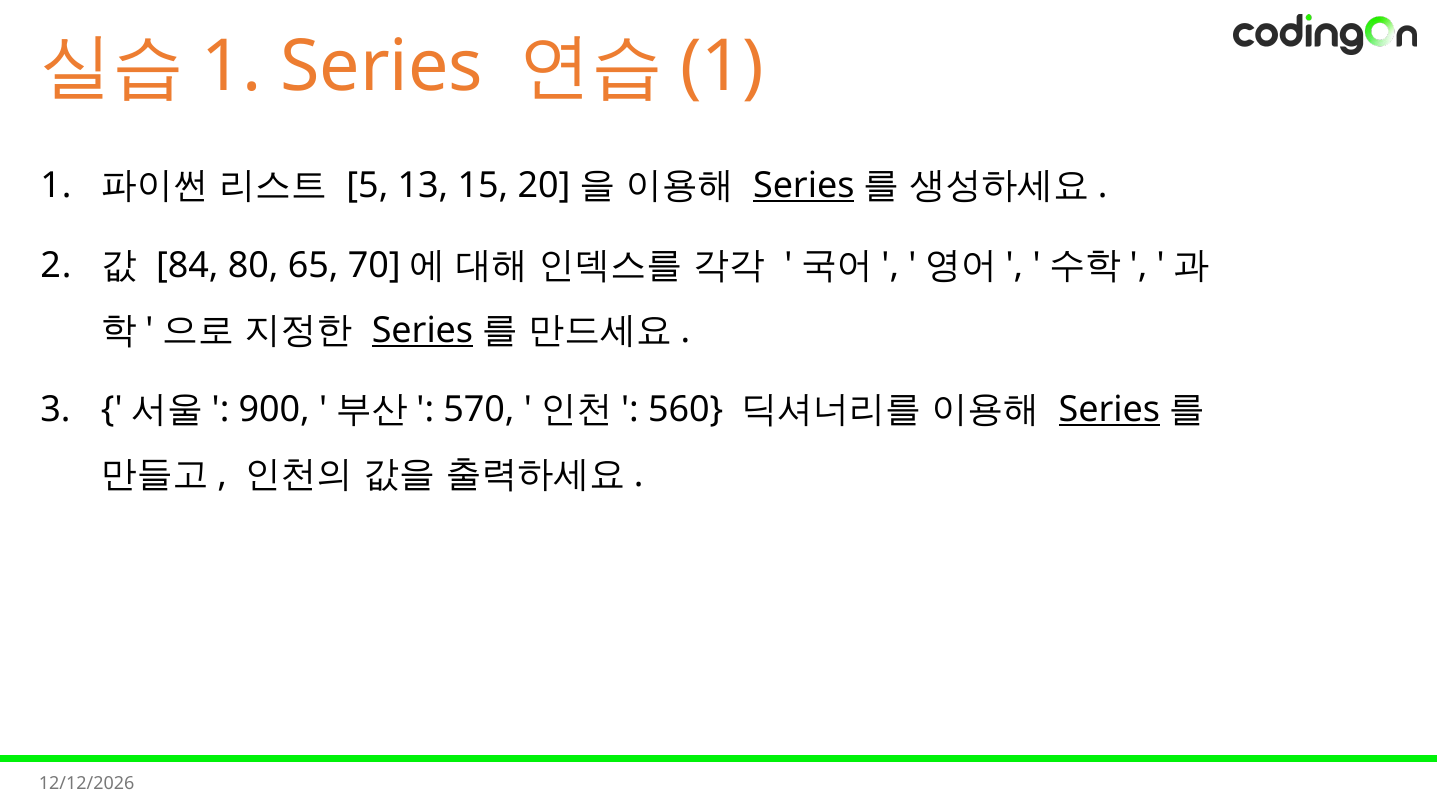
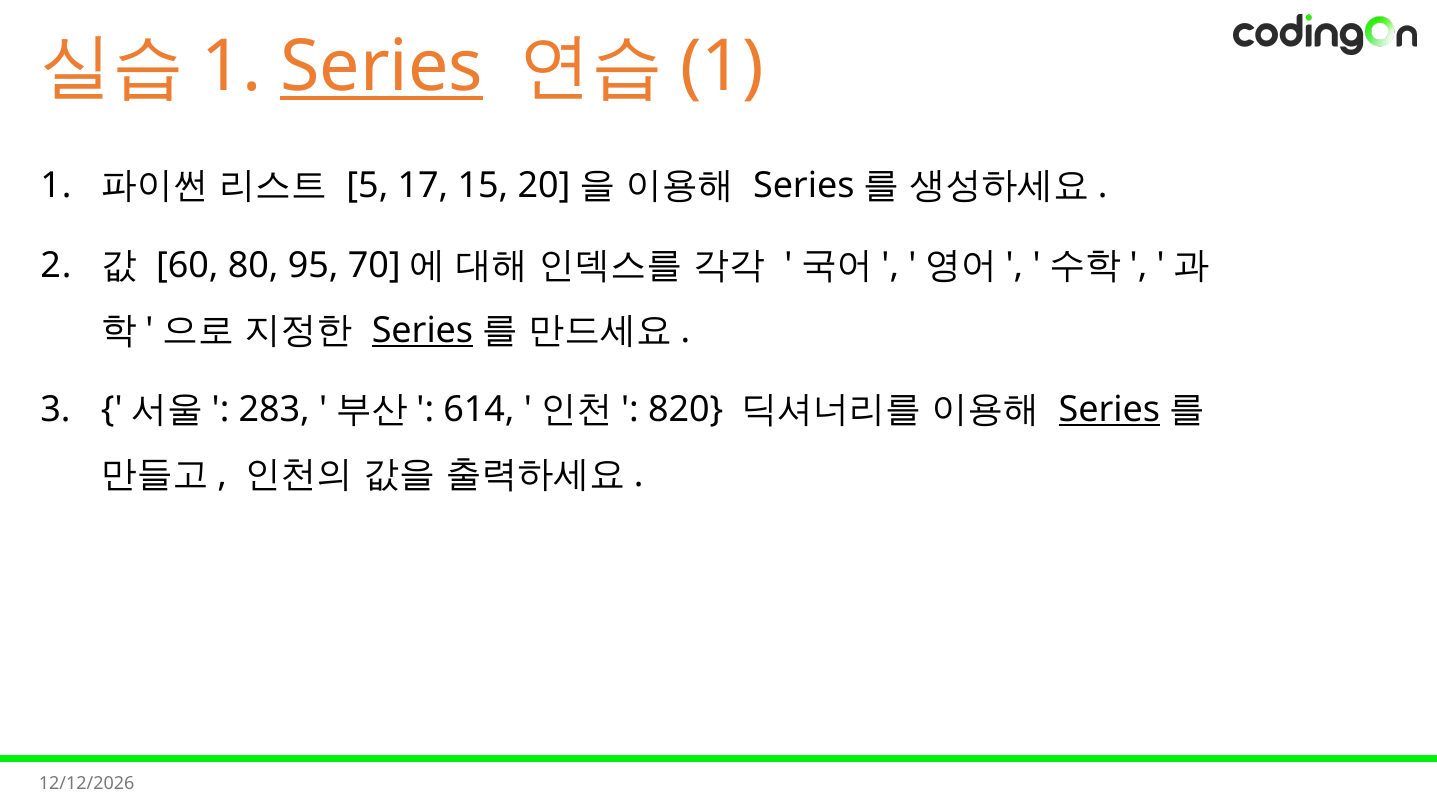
Series at (382, 67) underline: none -> present
13: 13 -> 17
Series at (804, 186) underline: present -> none
84: 84 -> 60
65: 65 -> 95
900: 900 -> 283
570: 570 -> 614
560: 560 -> 820
